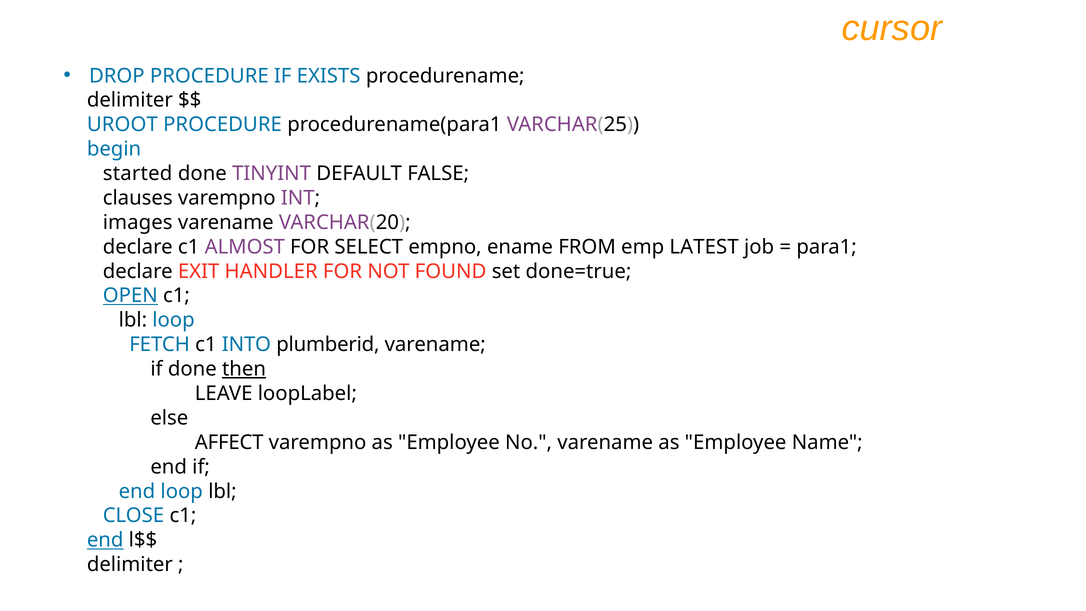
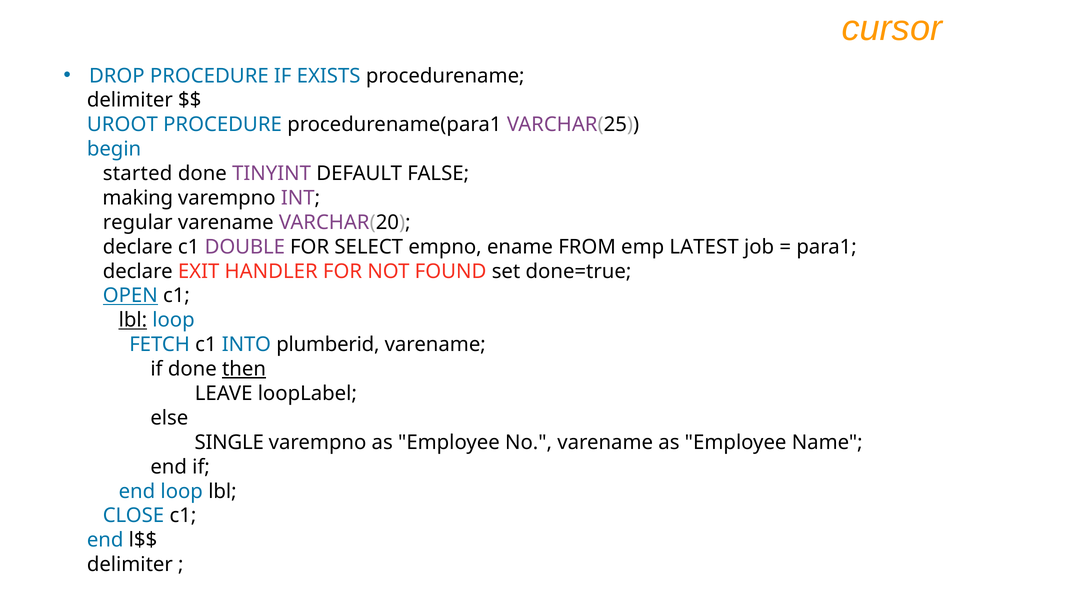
clauses: clauses -> making
images: images -> regular
ALMOST: ALMOST -> DOUBLE
lbl at (133, 320) underline: none -> present
AFFECT: AFFECT -> SINGLE
end at (105, 540) underline: present -> none
